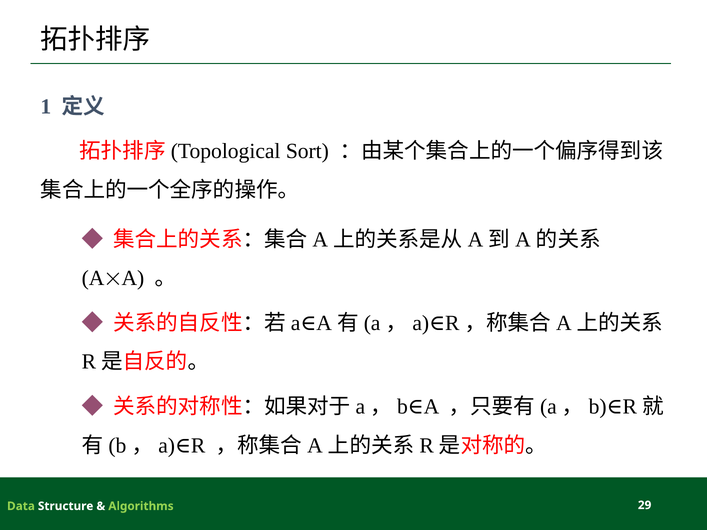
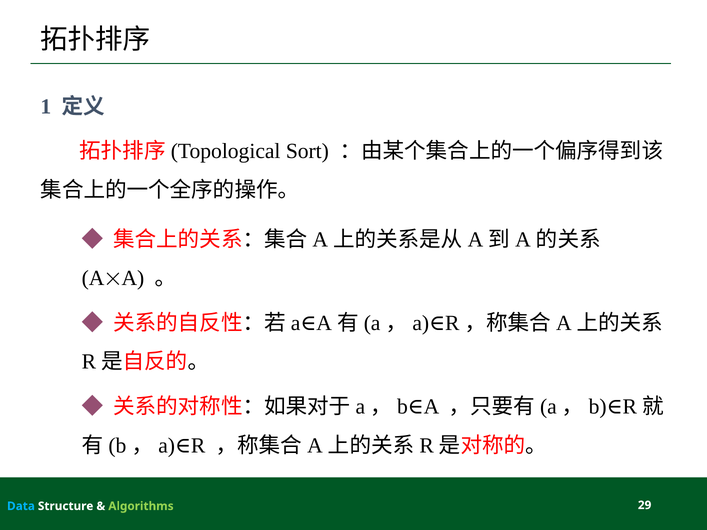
Data colour: light green -> light blue
